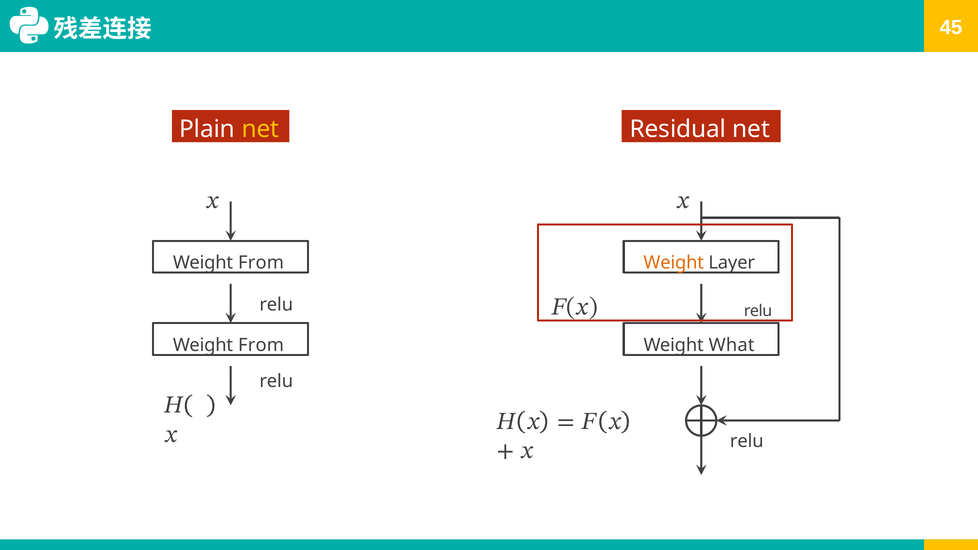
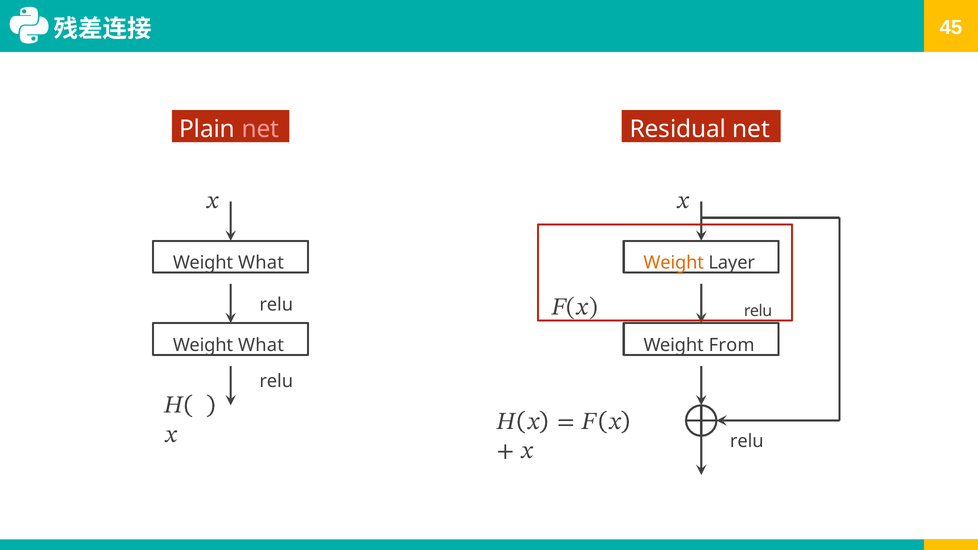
net at (260, 129) colour: yellow -> pink
From at (261, 263): From -> What
From at (261, 345): From -> What
What: What -> From
